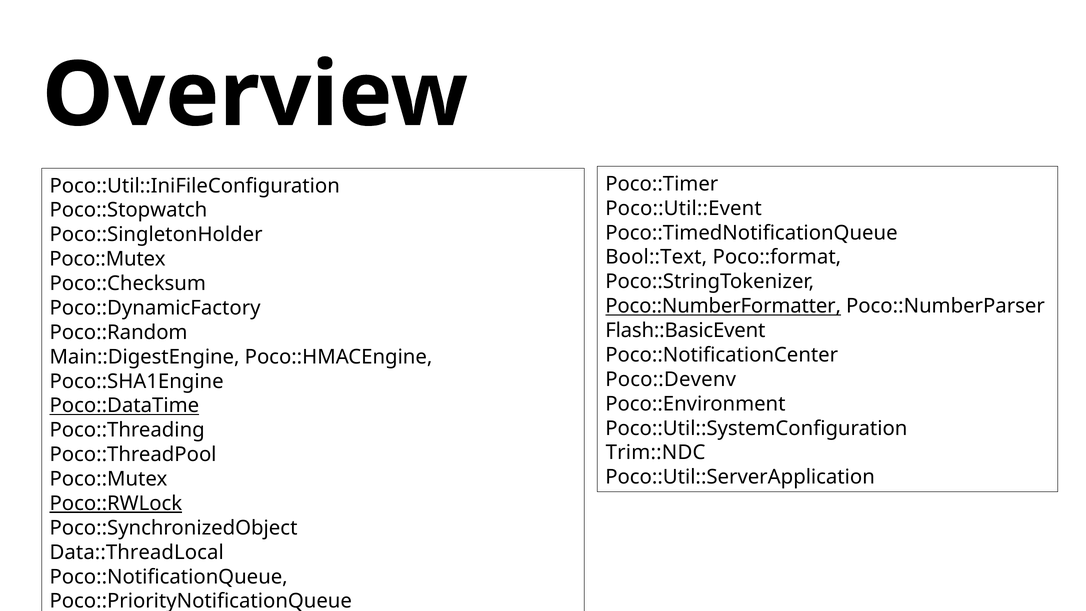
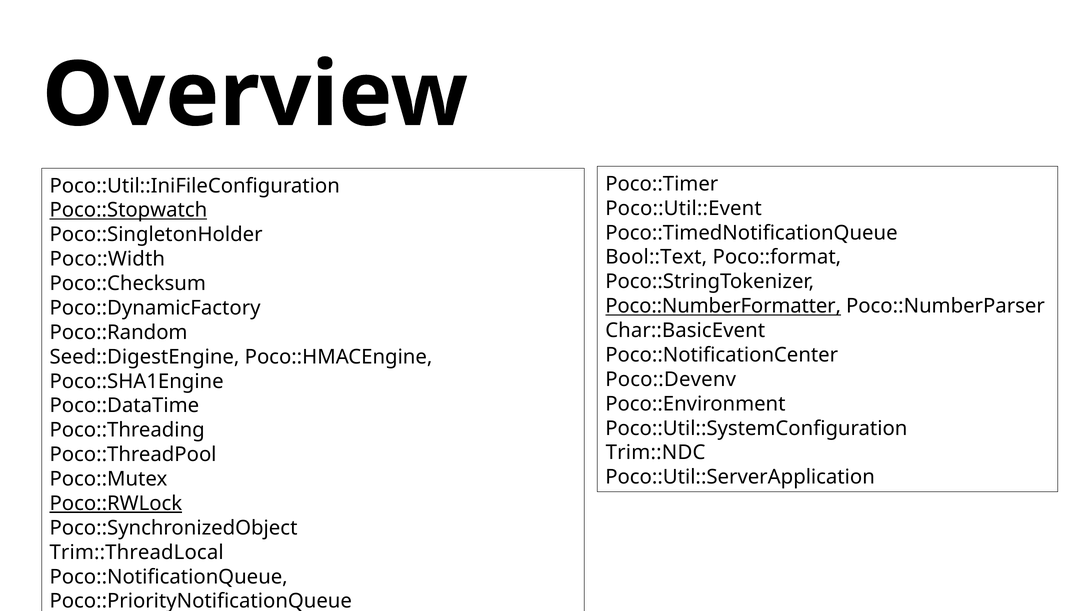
Poco::Stopwatch underline: none -> present
Poco::Mutex at (107, 259): Poco::Mutex -> Poco::Width
Flash::BasicEvent: Flash::BasicEvent -> Char::BasicEvent
Main::DigestEngine: Main::DigestEngine -> Seed::DigestEngine
Poco::DataTime underline: present -> none
Data::ThreadLocal: Data::ThreadLocal -> Trim::ThreadLocal
